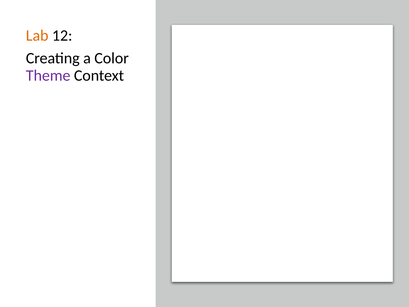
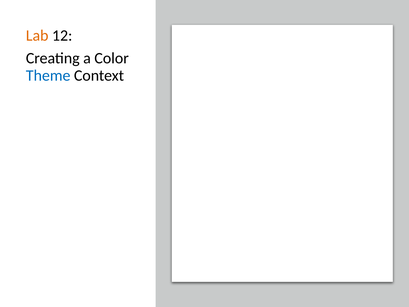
Theme colour: purple -> blue
